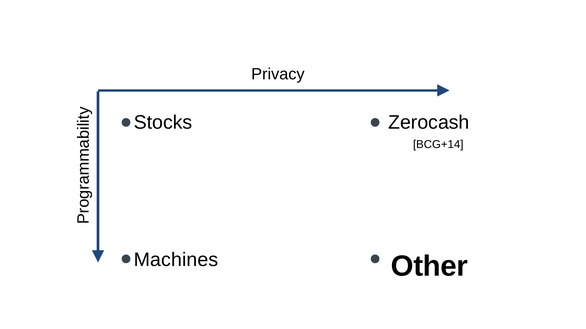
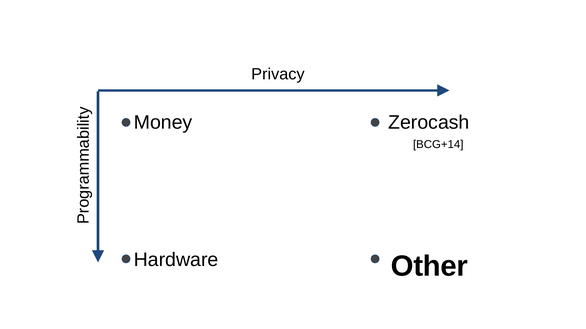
Stocks: Stocks -> Money
Machines: Machines -> Hardware
